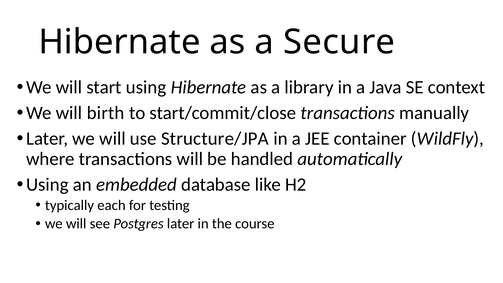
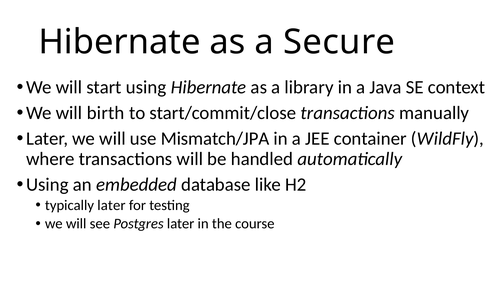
Structure/JPA: Structure/JPA -> Mismatch/JPA
typically each: each -> later
